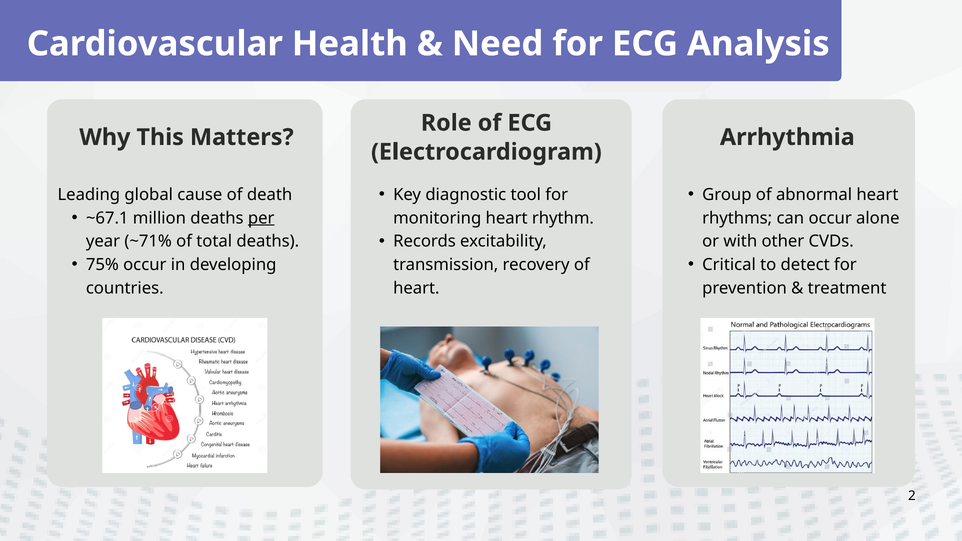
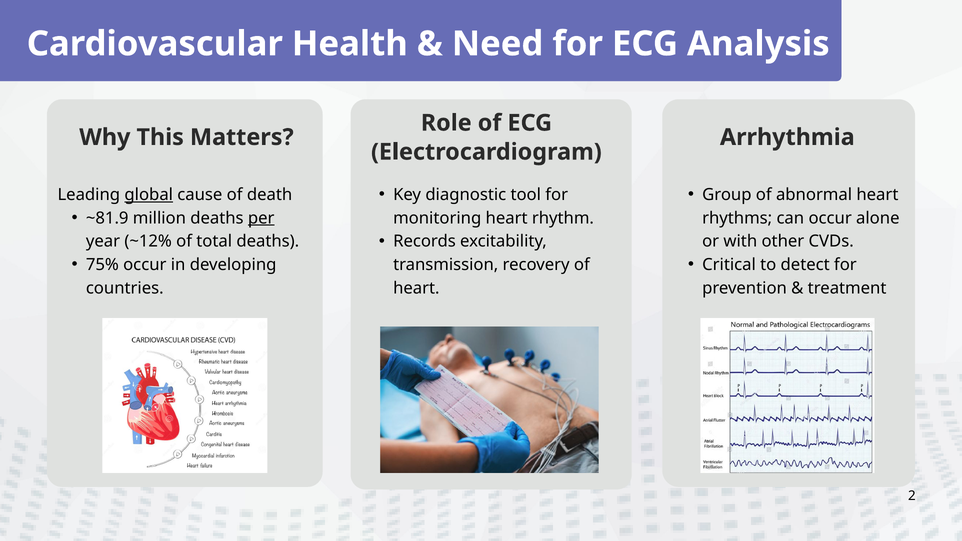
global underline: none -> present
~67.1: ~67.1 -> ~81.9
~71%: ~71% -> ~12%
